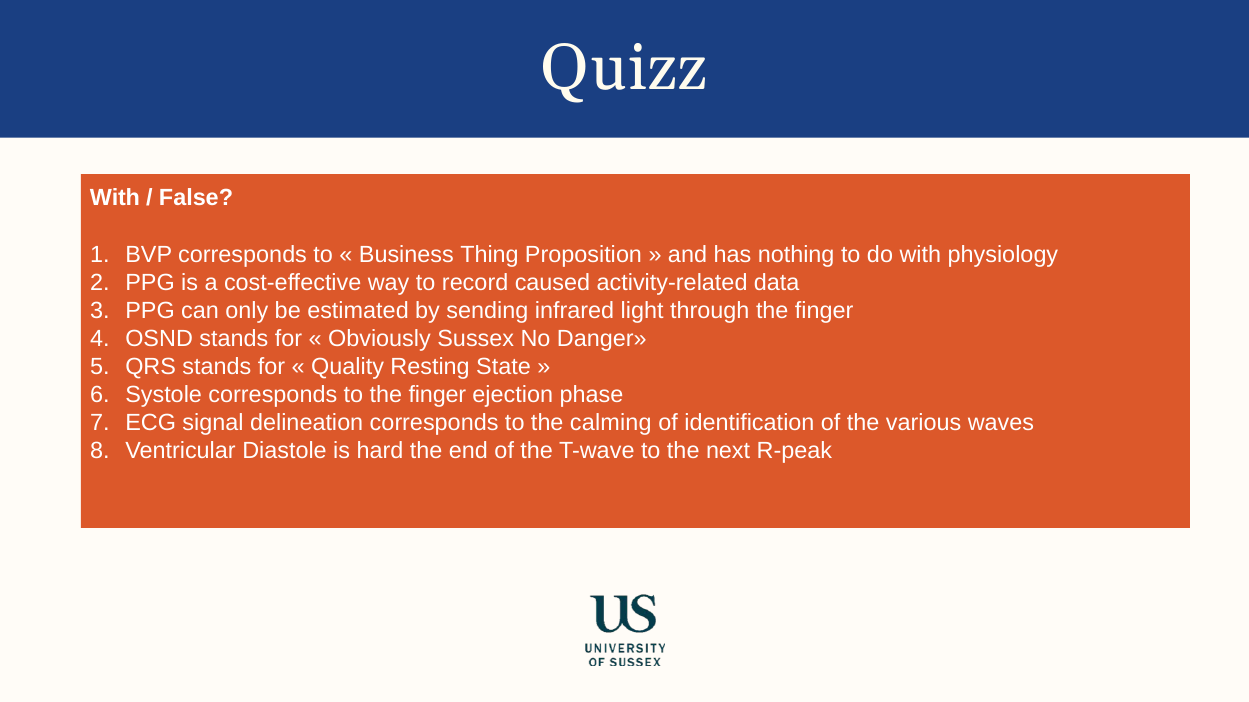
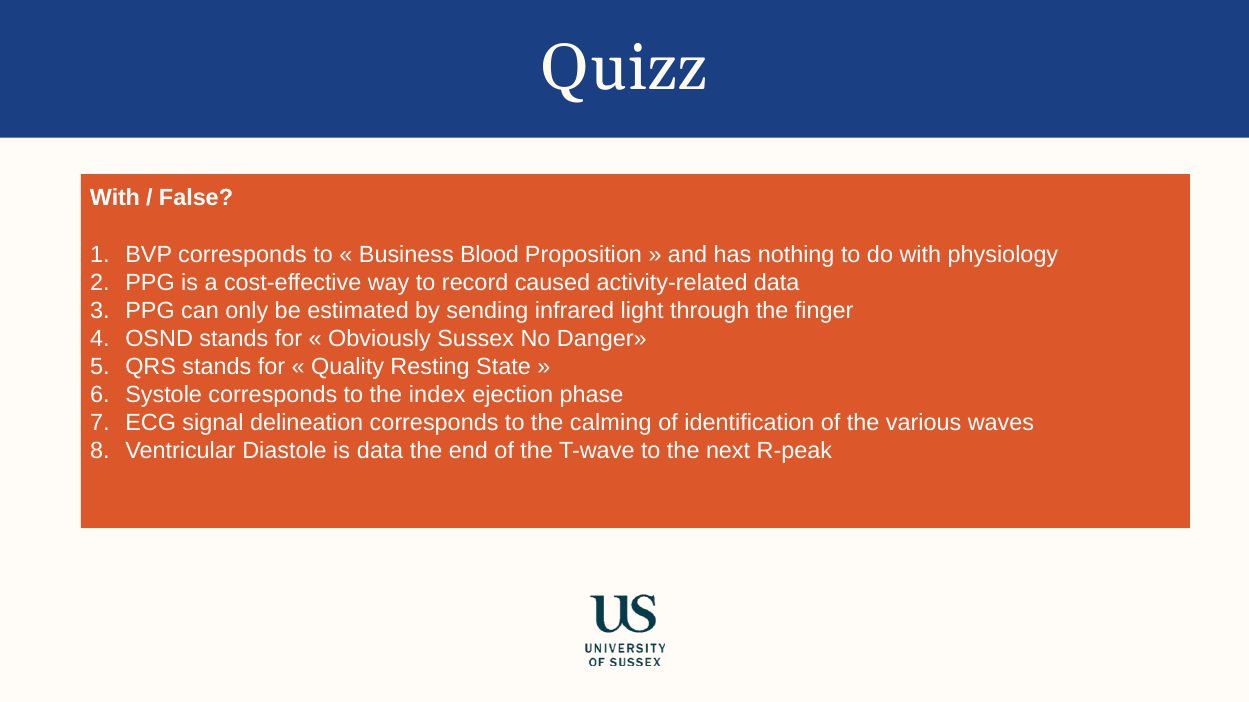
Thing: Thing -> Blood
to the finger: finger -> index
is hard: hard -> data
